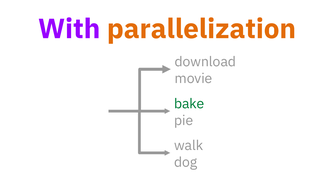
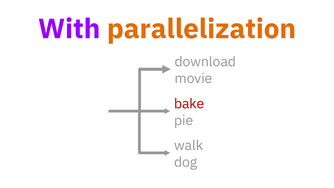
bake colour: green -> red
